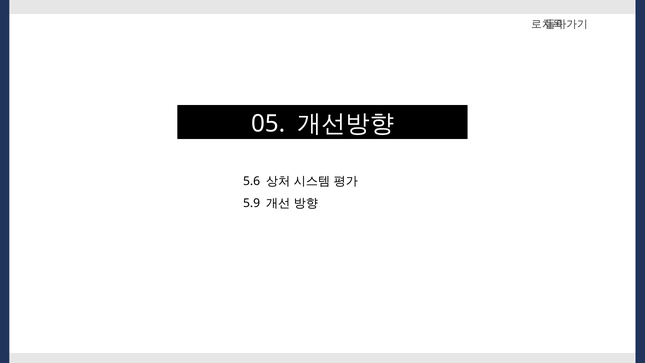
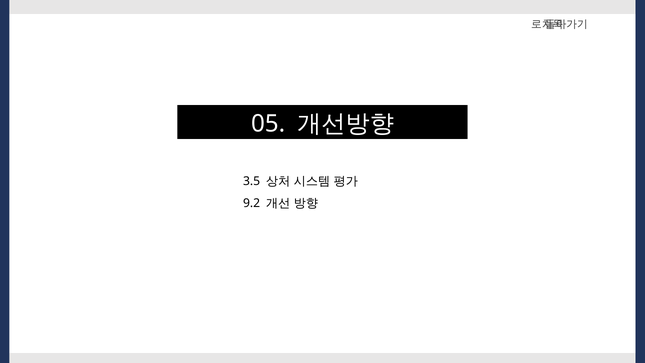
5.6: 5.6 -> 3.5
5.9: 5.9 -> 9.2
